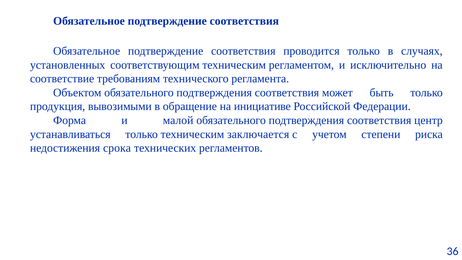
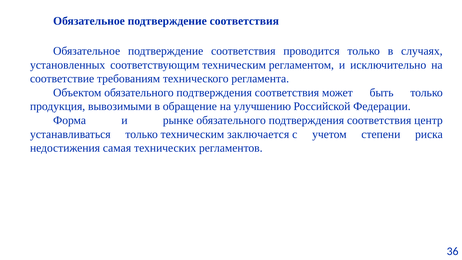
инициативе: инициативе -> улучшению
малой: малой -> рынке
срока: срока -> самая
